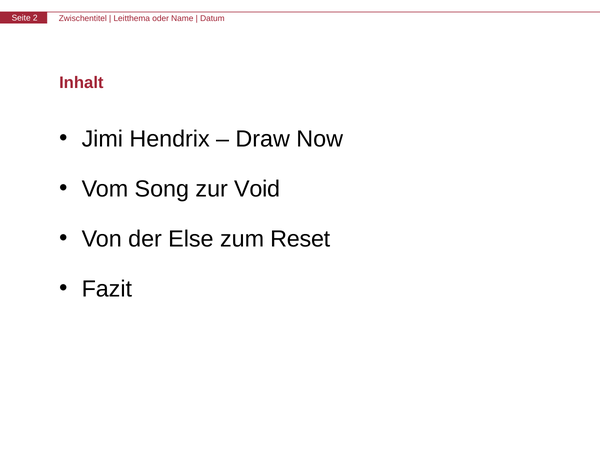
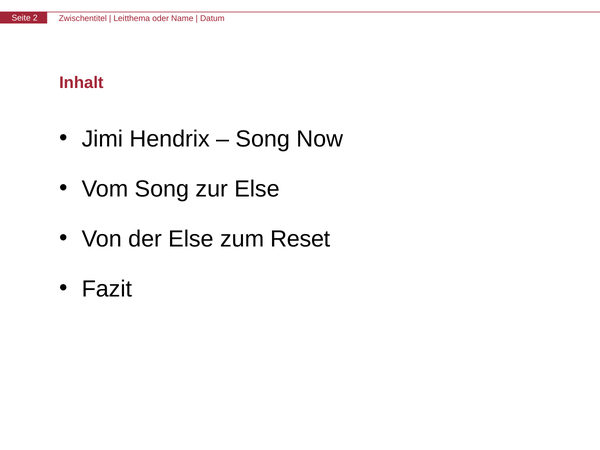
Draw at (263, 139): Draw -> Song
zur Void: Void -> Else
